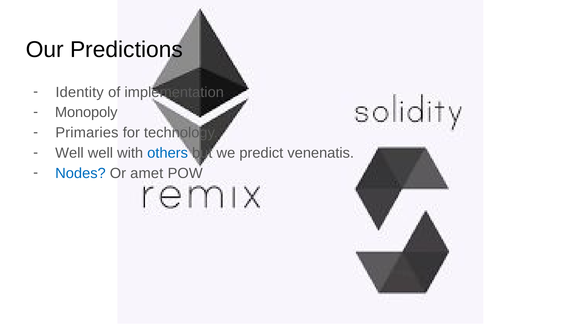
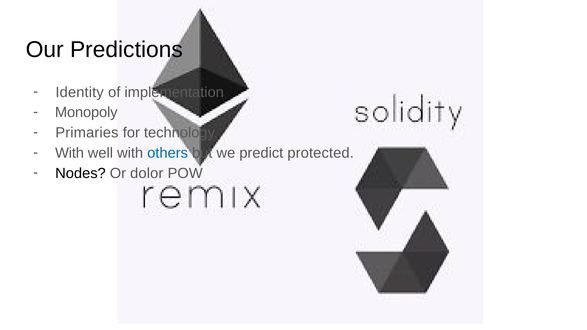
Well at (69, 153): Well -> With
venenatis: venenatis -> protected
Nodes colour: blue -> black
amet: amet -> dolor
